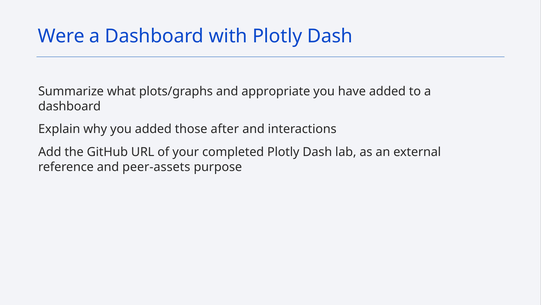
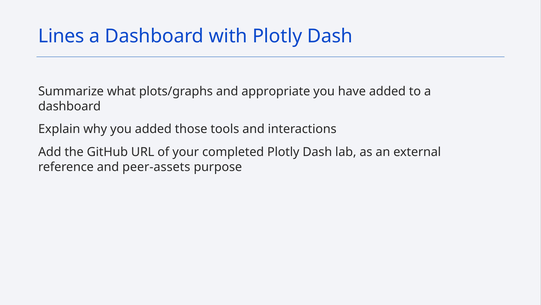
Were: Were -> Lines
after: after -> tools
